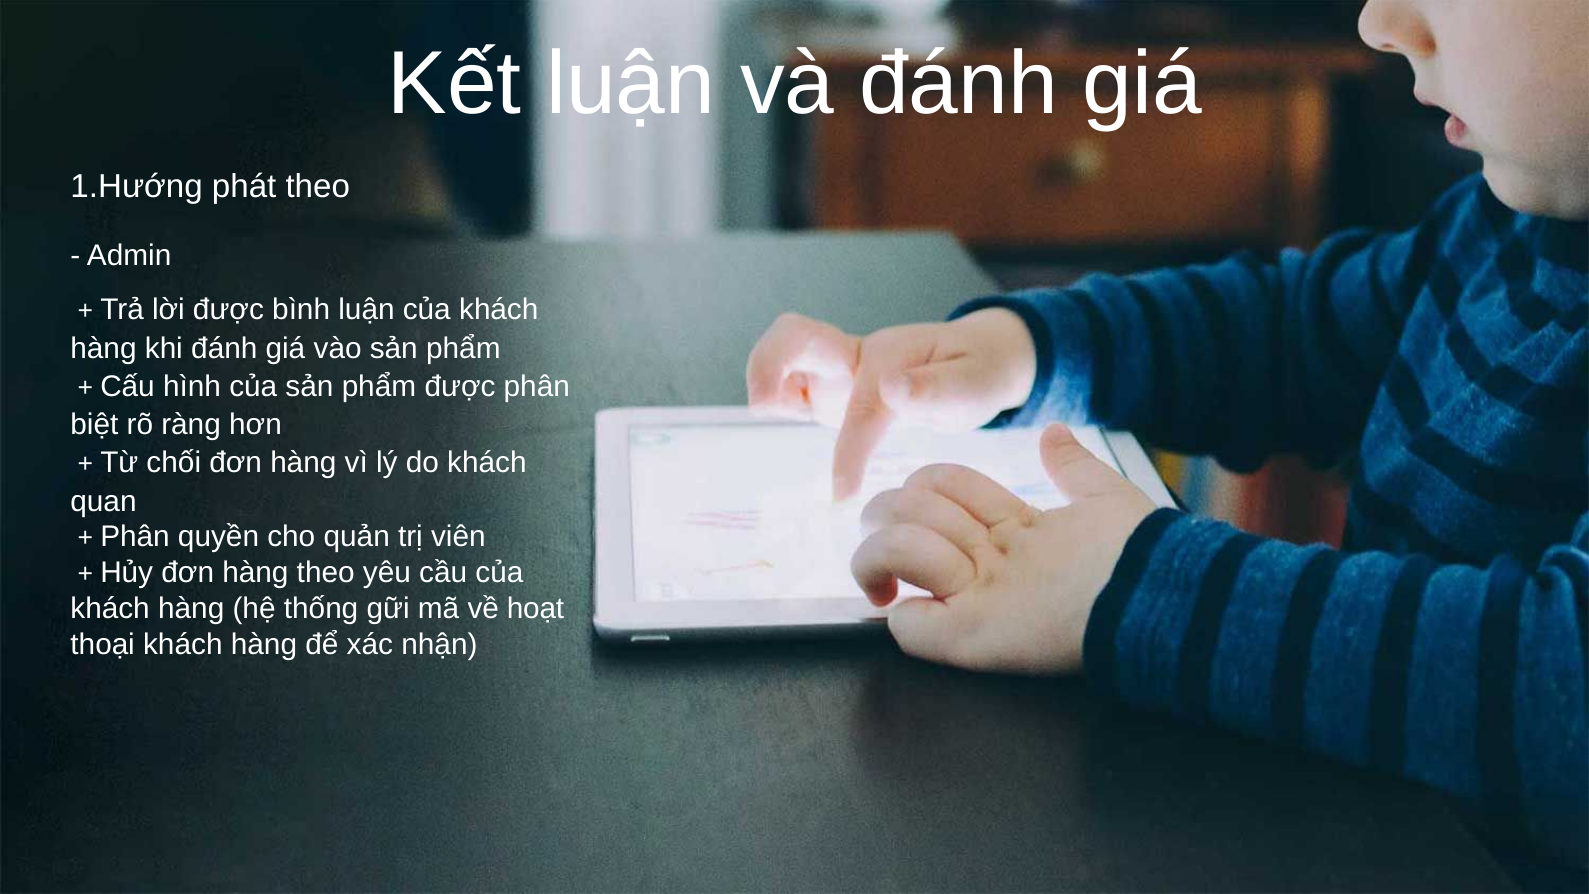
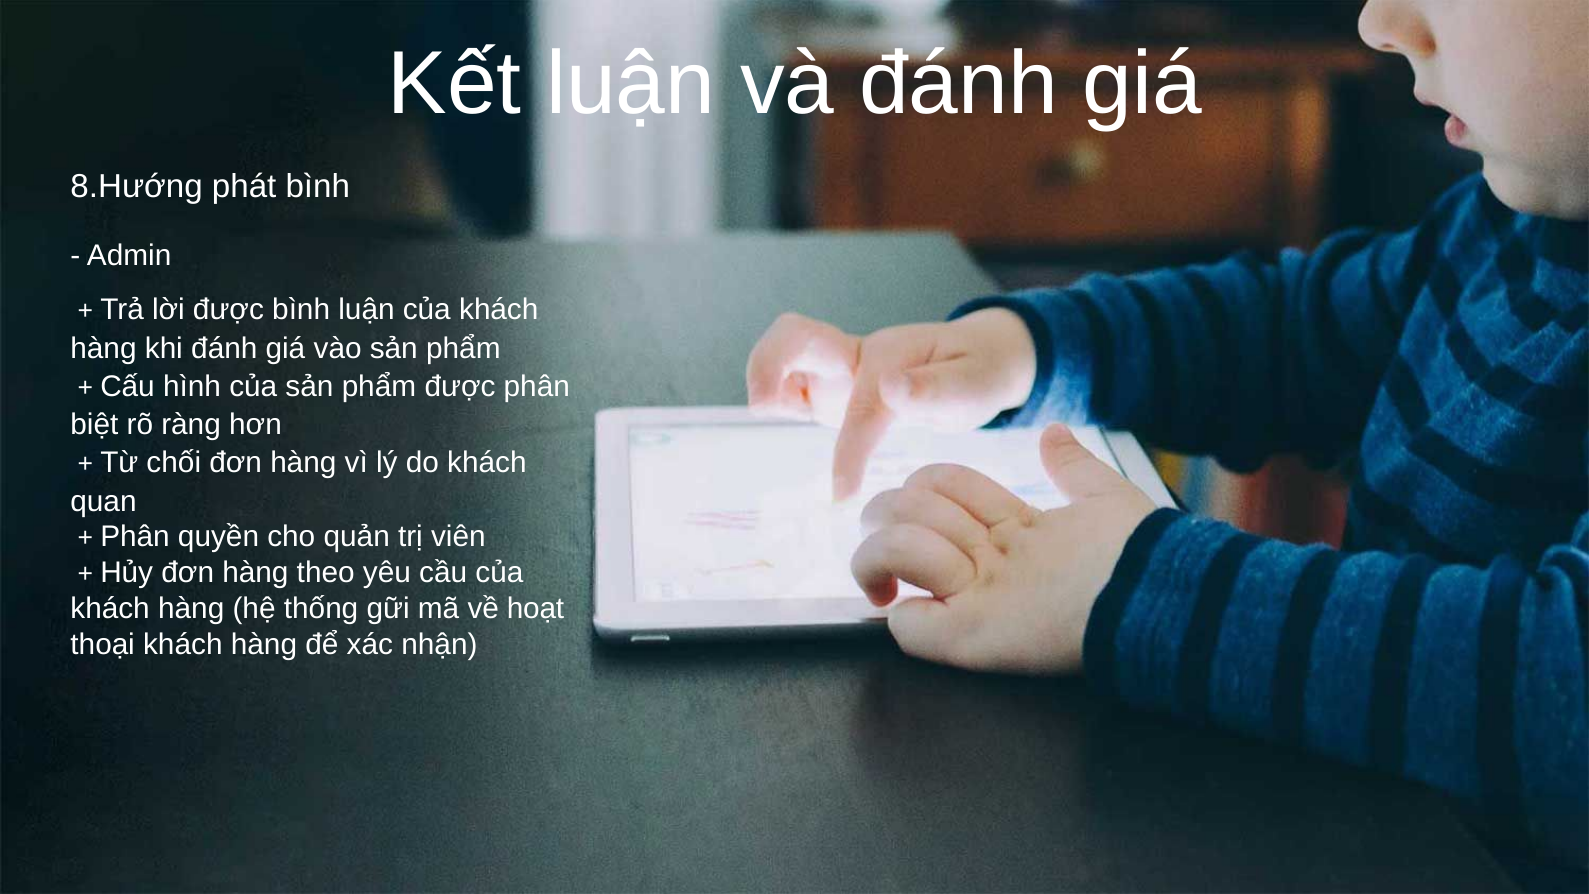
1.Hướng: 1.Hướng -> 8.Hướng
phát theo: theo -> bình
